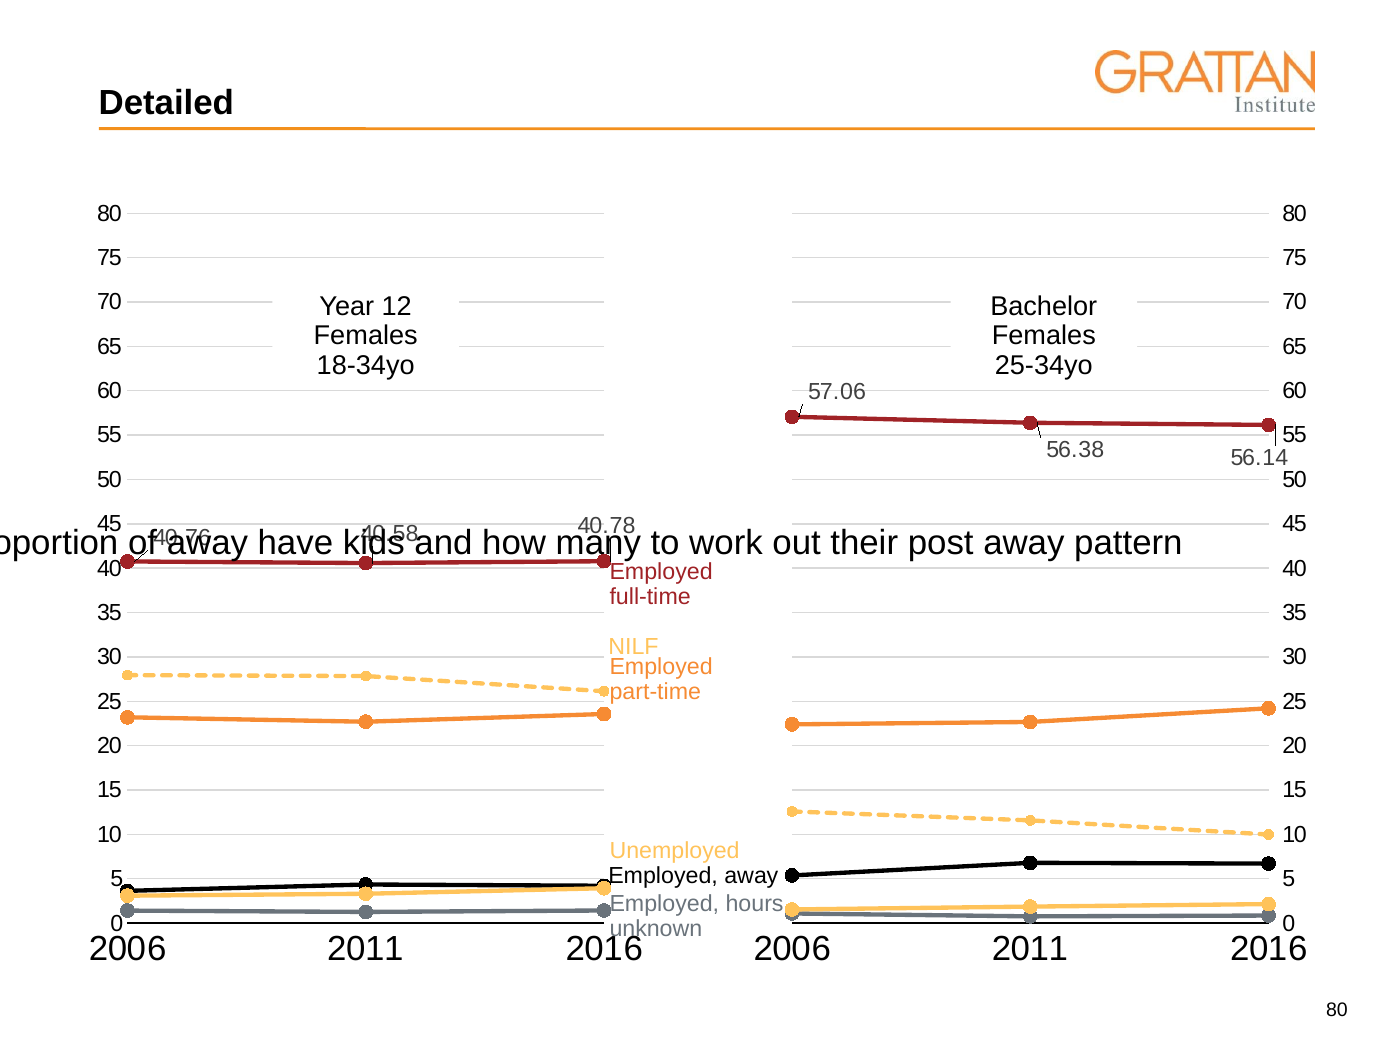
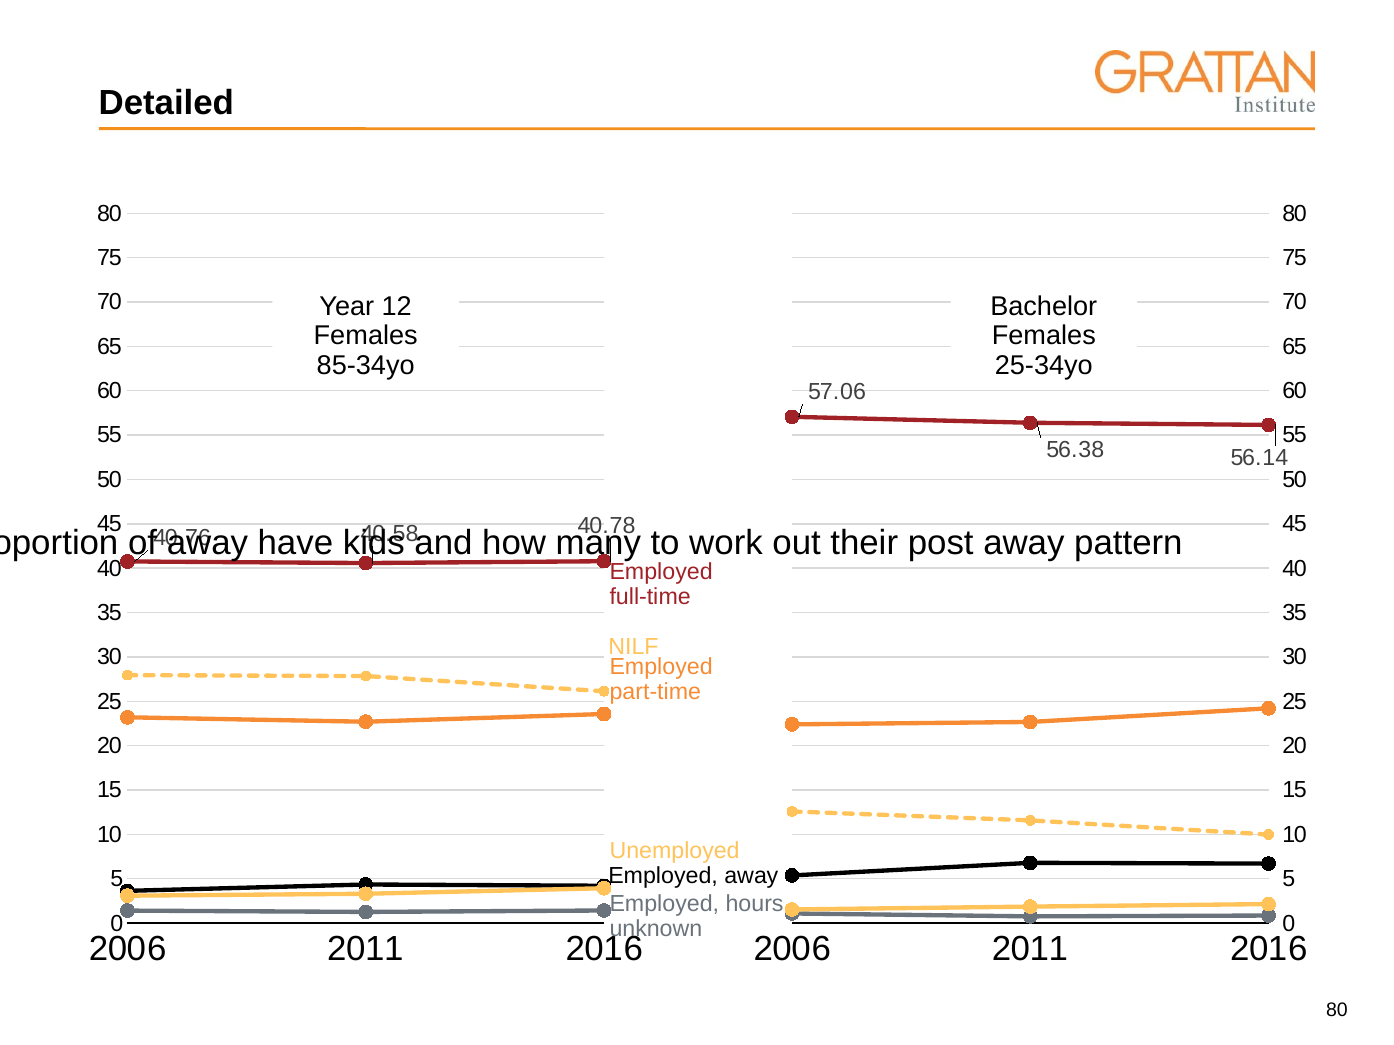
18-34yo: 18-34yo -> 85-34yo
